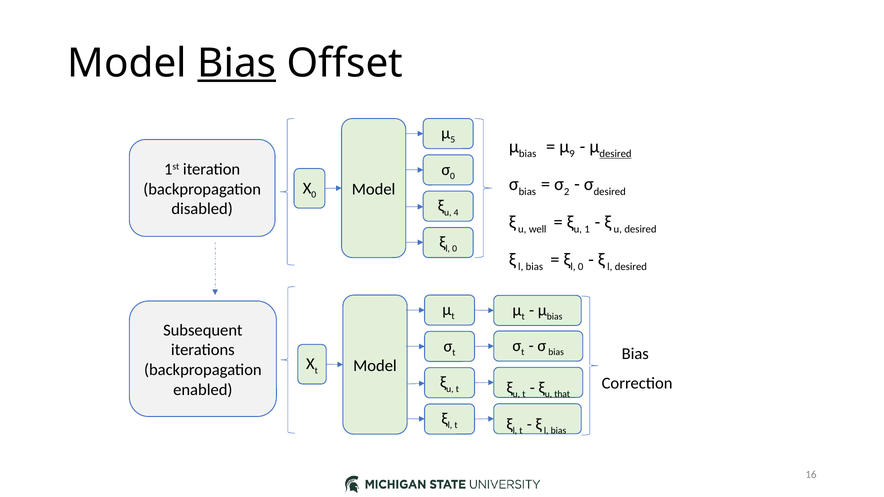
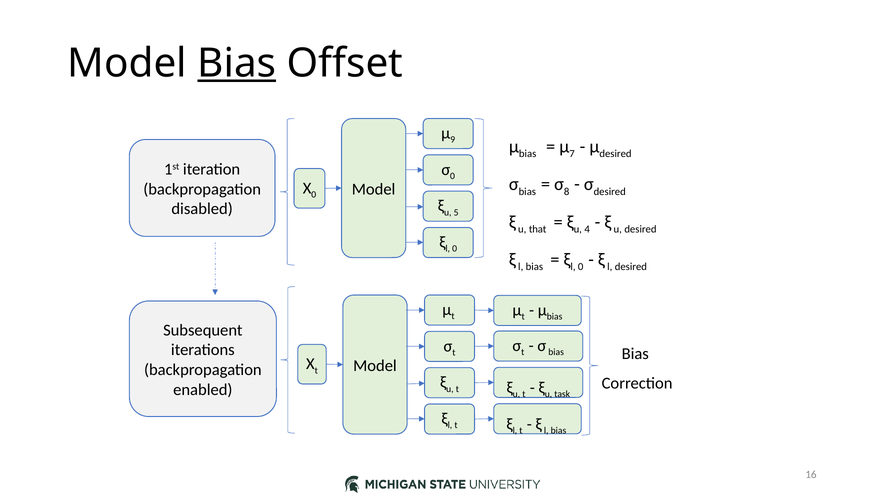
5: 5 -> 9
9: 9 -> 7
desired at (616, 154) underline: present -> none
2: 2 -> 8
4: 4 -> 5
well: well -> that
1: 1 -> 4
that: that -> task
